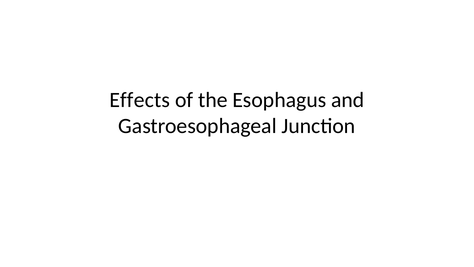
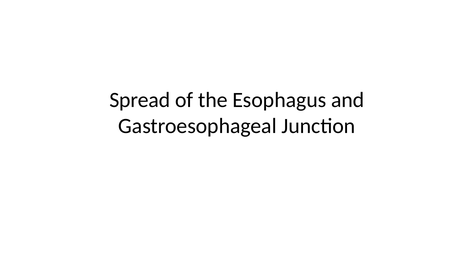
Effects: Effects -> Spread
